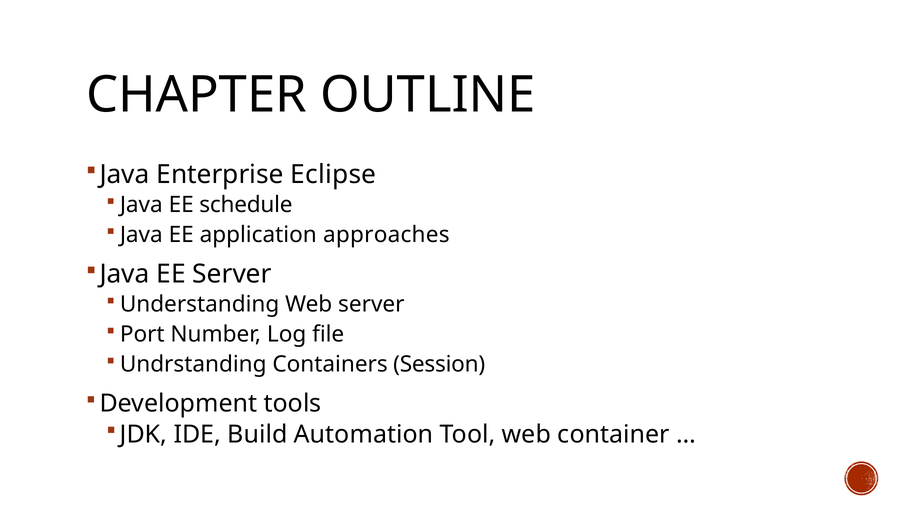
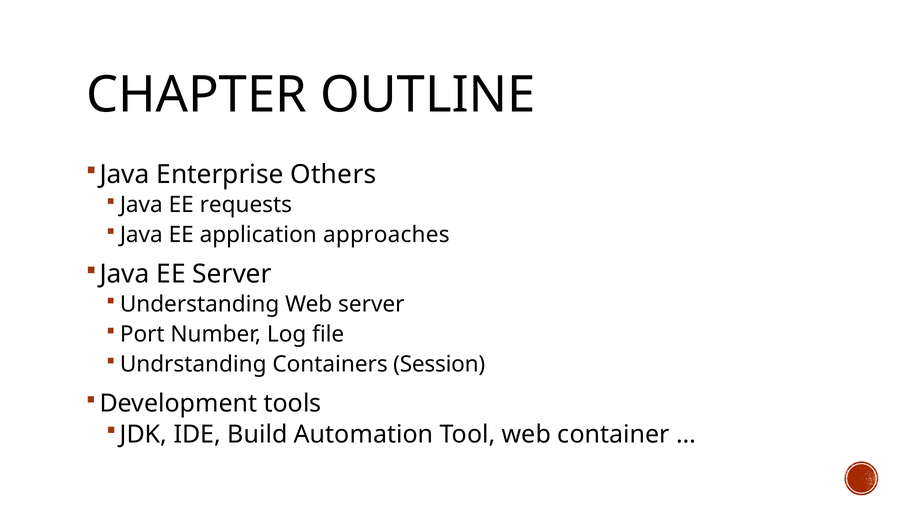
Eclipse: Eclipse -> Others
schedule: schedule -> requests
